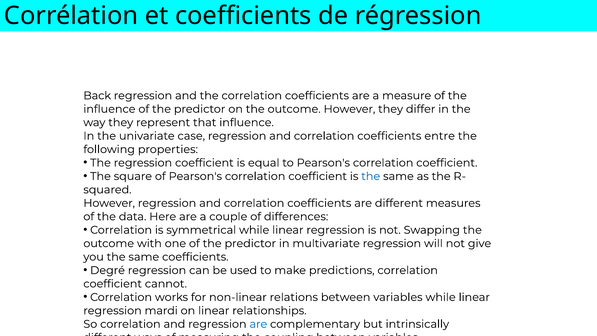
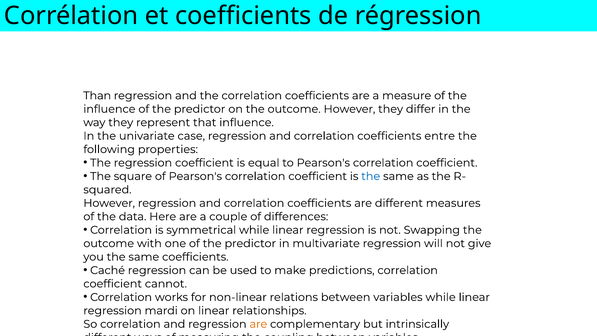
Back: Back -> Than
Degré: Degré -> Caché
are at (258, 324) colour: blue -> orange
